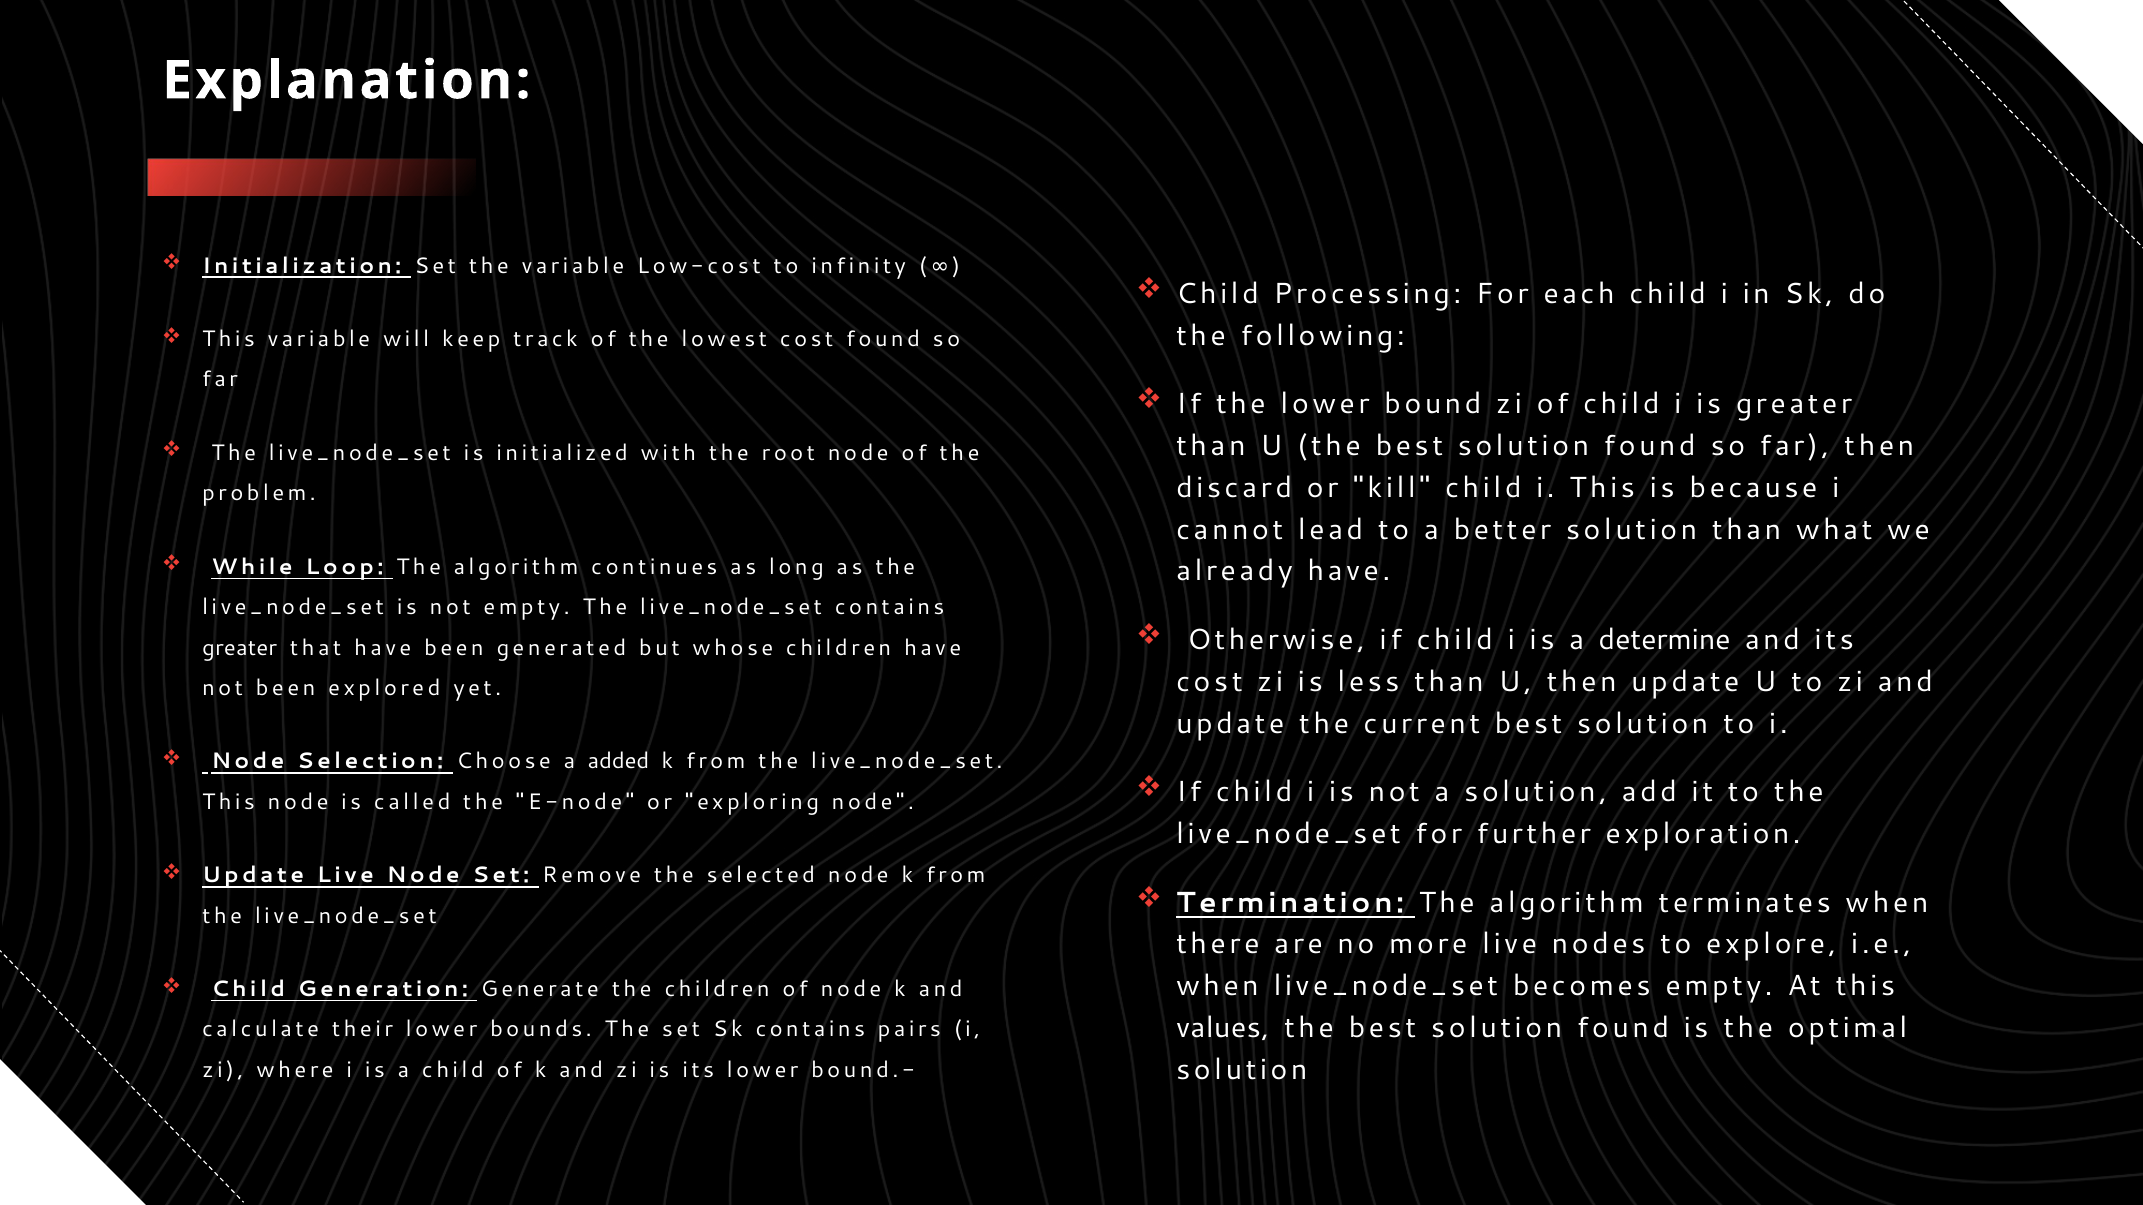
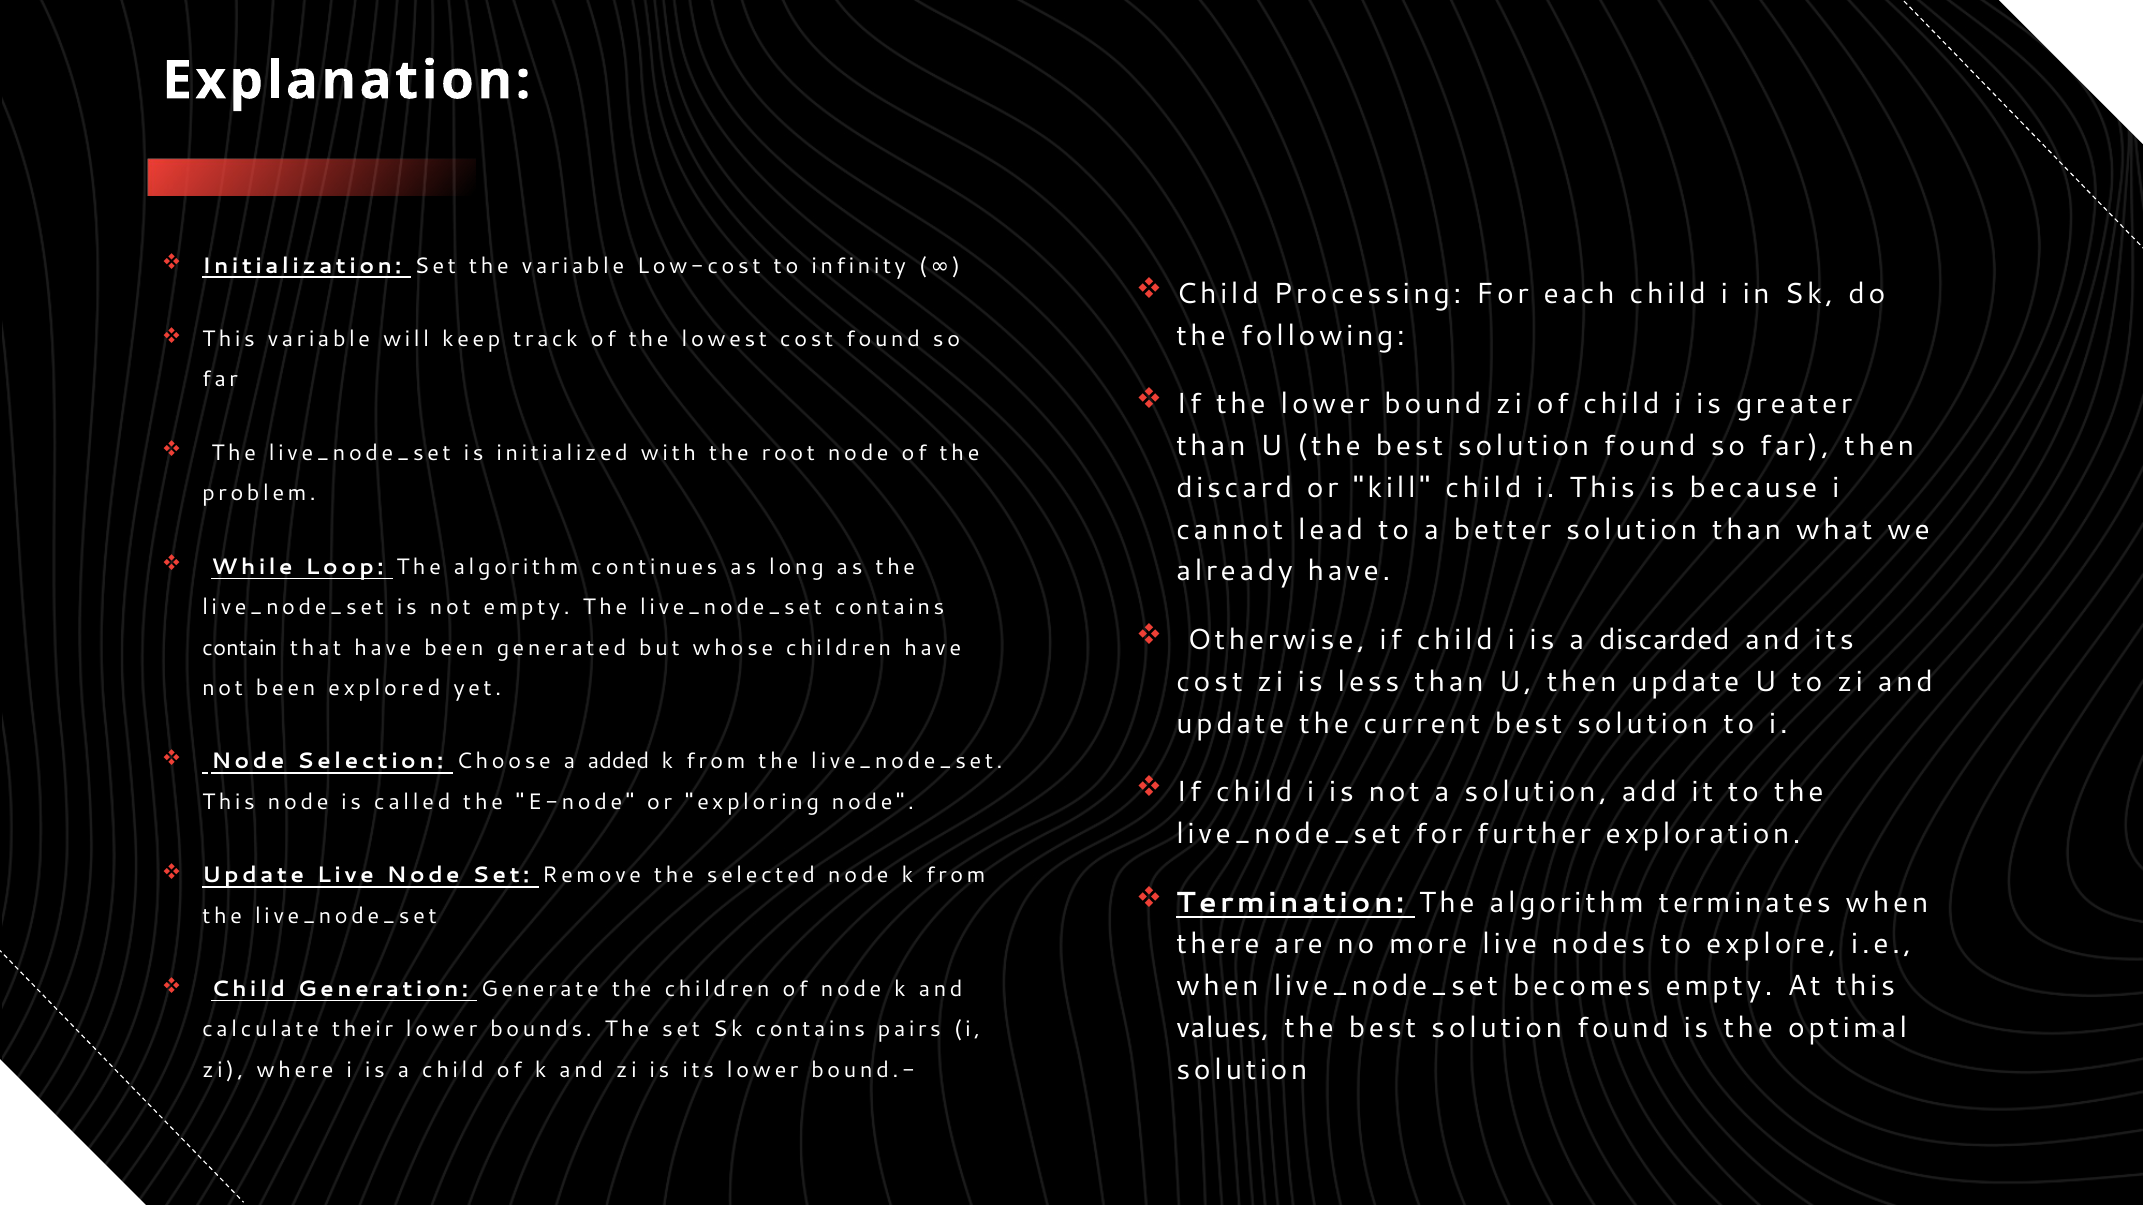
determine: determine -> discarded
greater at (240, 648): greater -> contain
